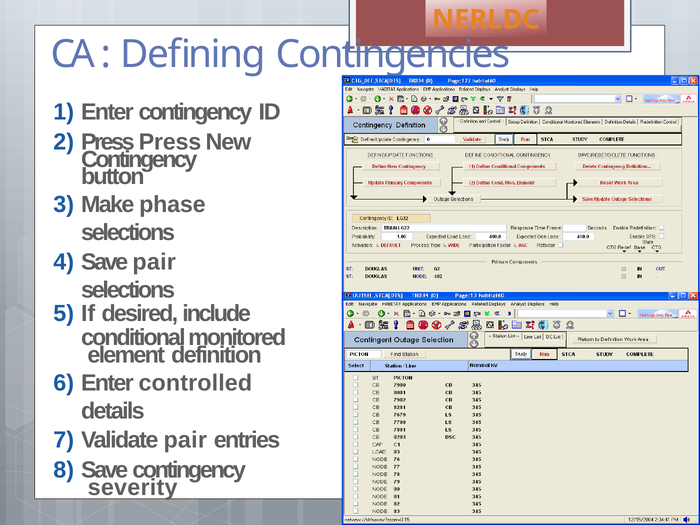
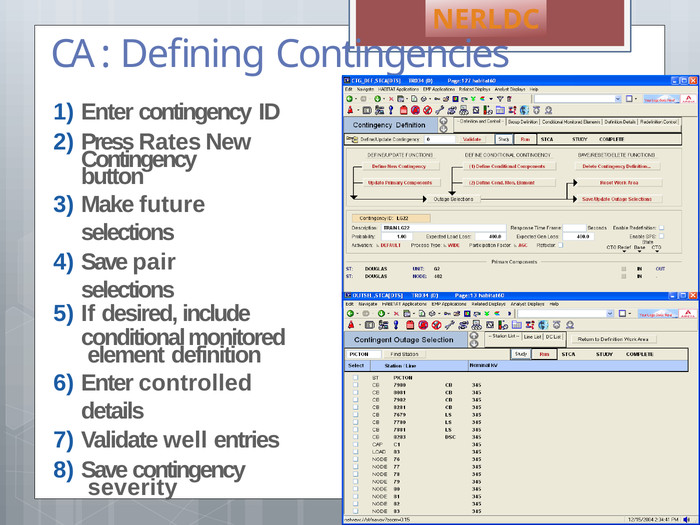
Press Press: Press -> Rates
phase: phase -> future
Validate pair: pair -> well
